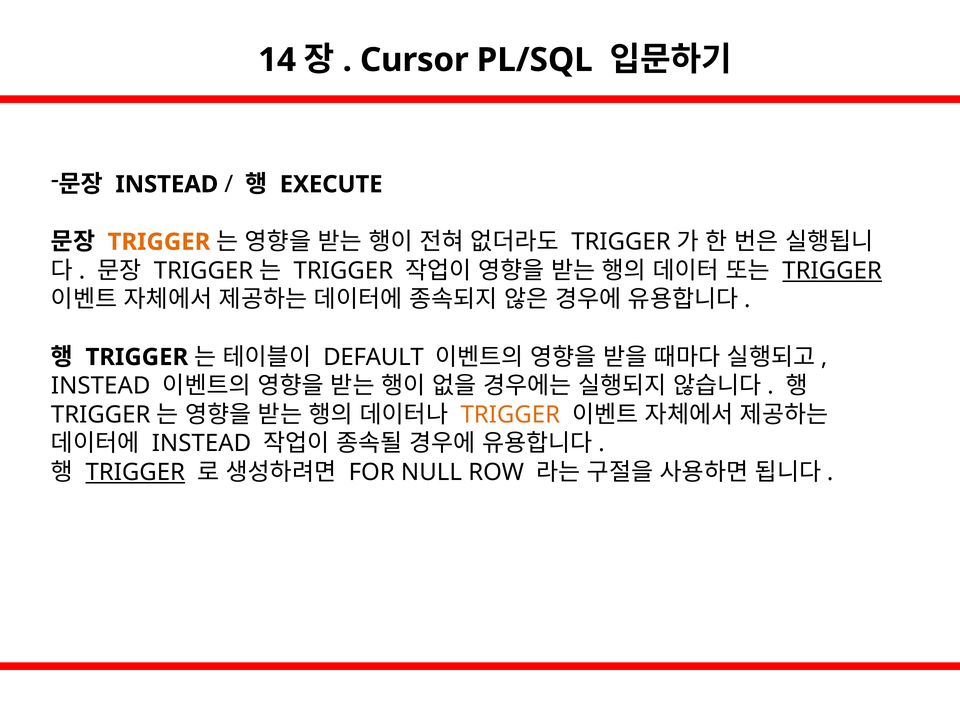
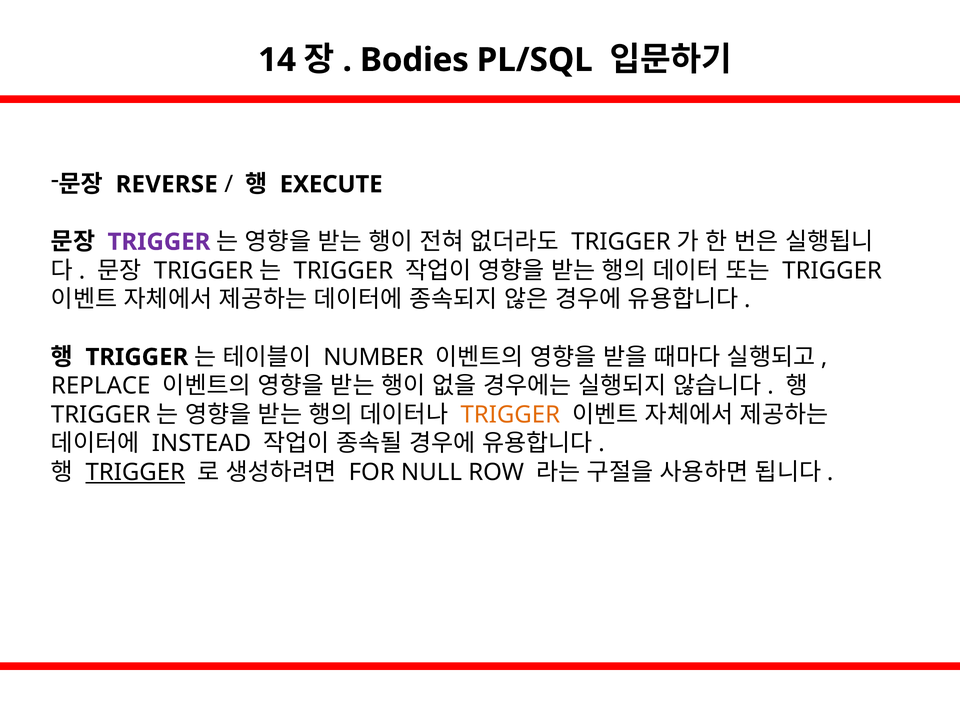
Cursor: Cursor -> Bodies
INSTEAD at (167, 184): INSTEAD -> REVERSE
TRIGGER at (159, 242) colour: orange -> purple
TRIGGER at (832, 271) underline: present -> none
DEFAULT: DEFAULT -> NUMBER
INSTEAD at (101, 386): INSTEAD -> REPLACE
